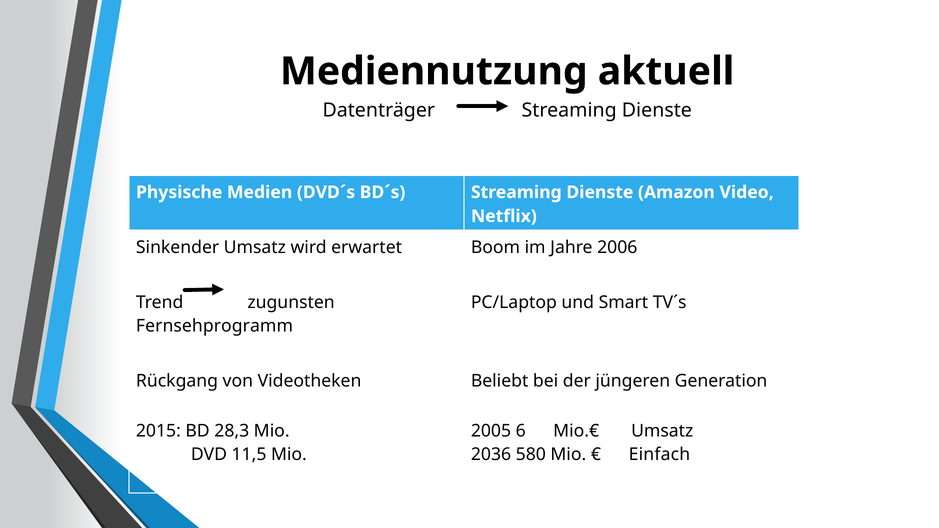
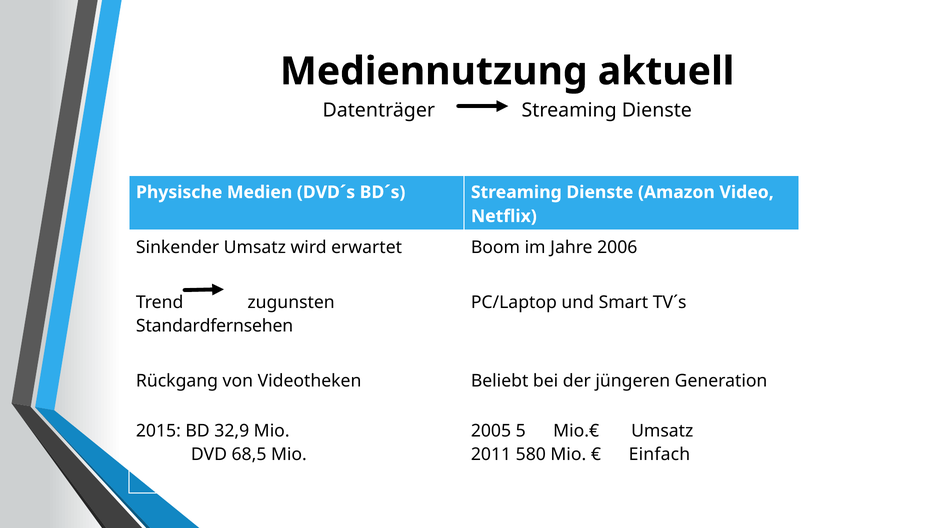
Fernsehprogramm: Fernsehprogramm -> Standardfernsehen
28,3: 28,3 -> 32,9
6: 6 -> 5
11,5: 11,5 -> 68,5
2036: 2036 -> 2011
